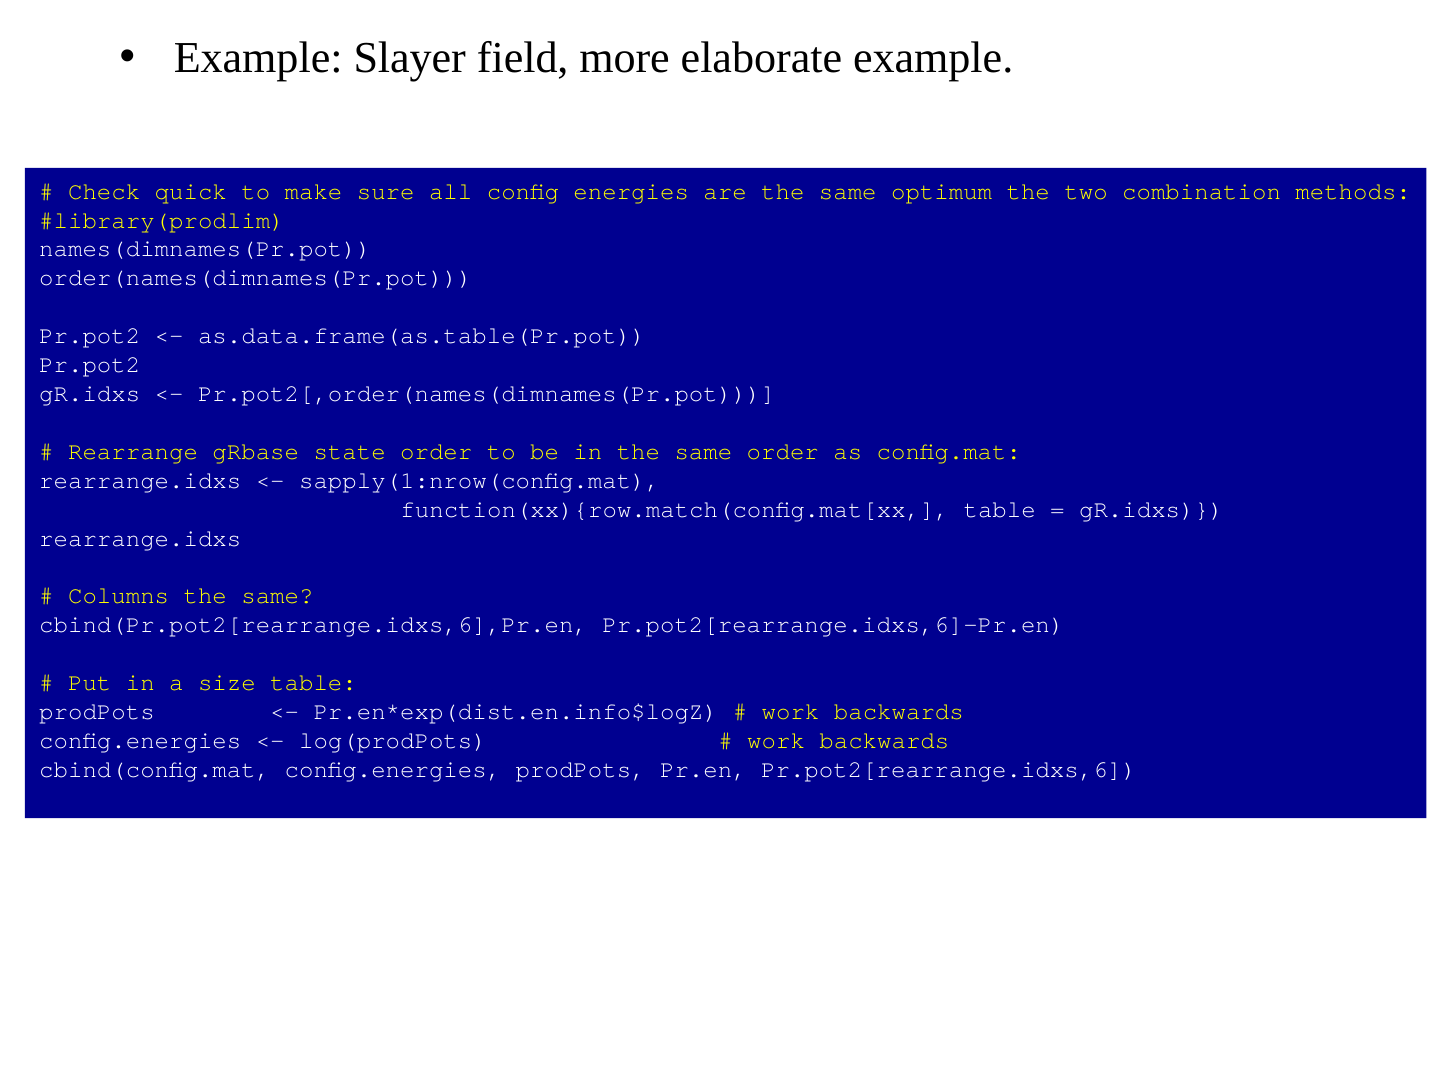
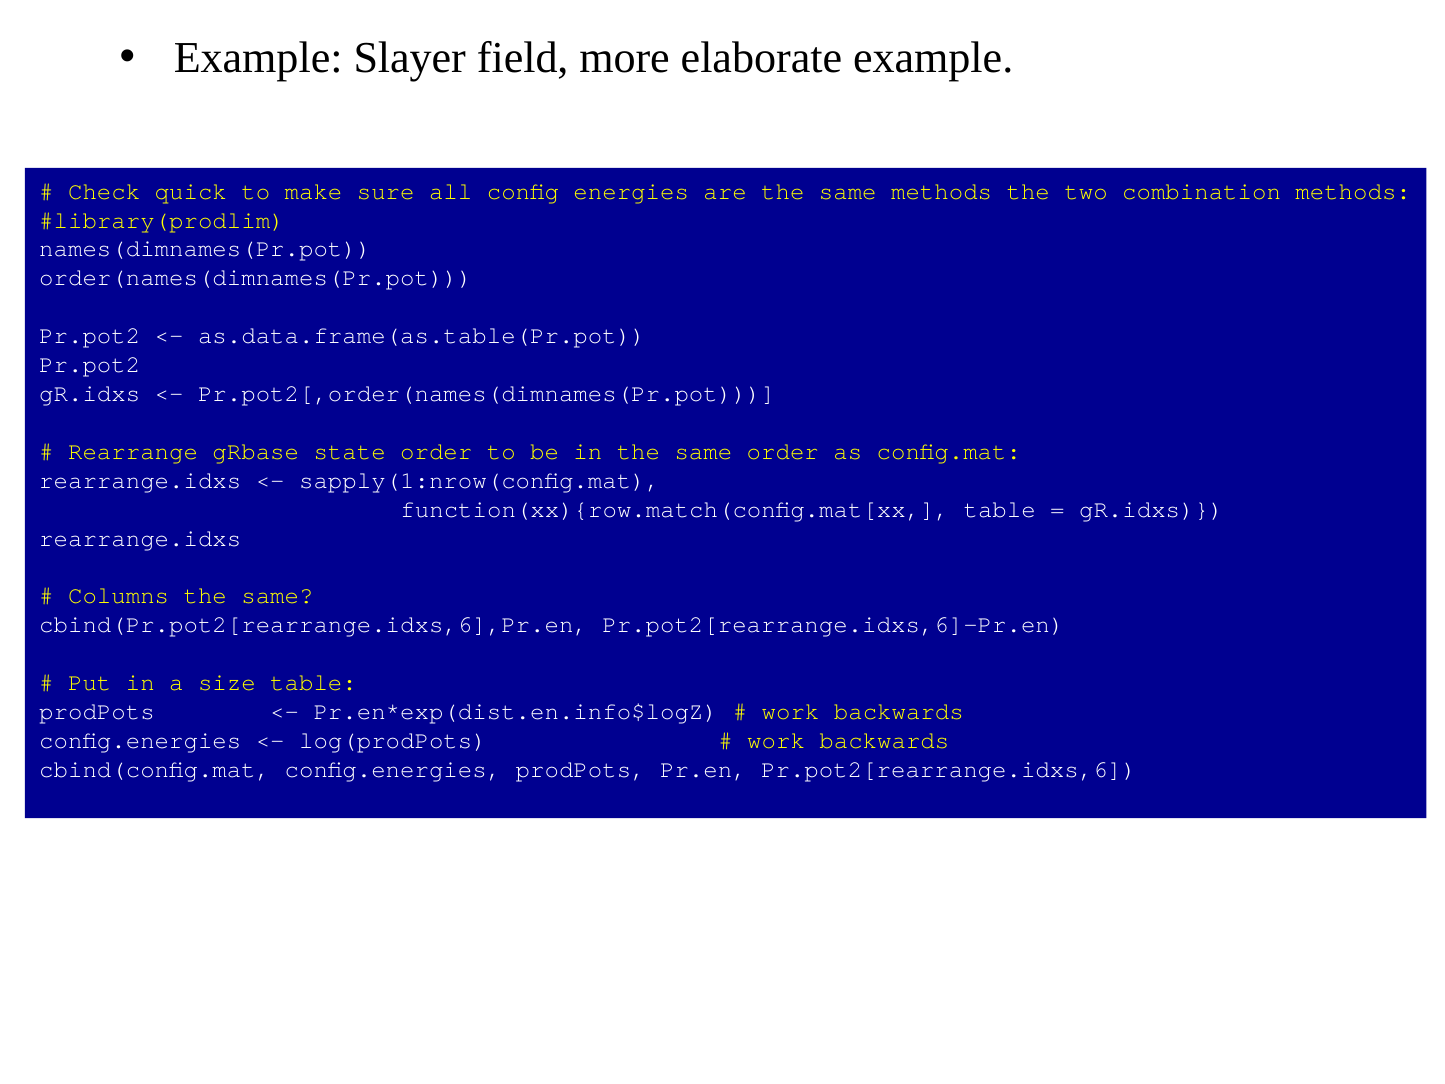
same optimum: optimum -> methods
